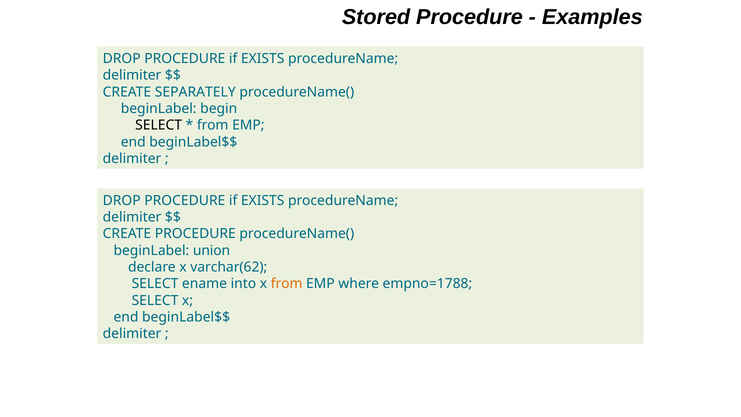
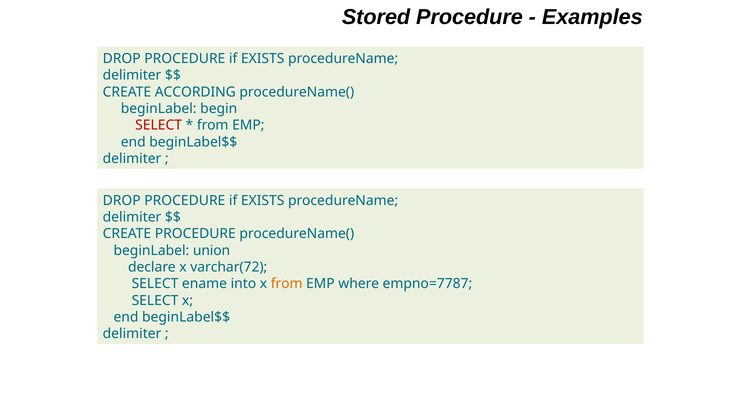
SEPARATELY: SEPARATELY -> ACCORDING
SELECT at (159, 125) colour: black -> red
varchar(62: varchar(62 -> varchar(72
empno=1788: empno=1788 -> empno=7787
